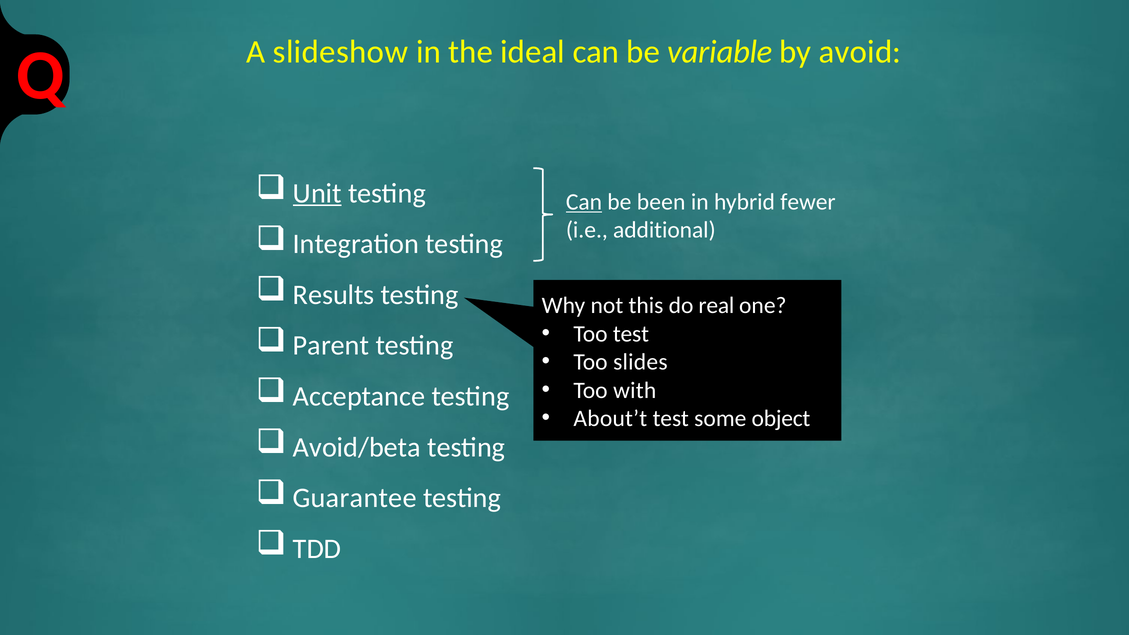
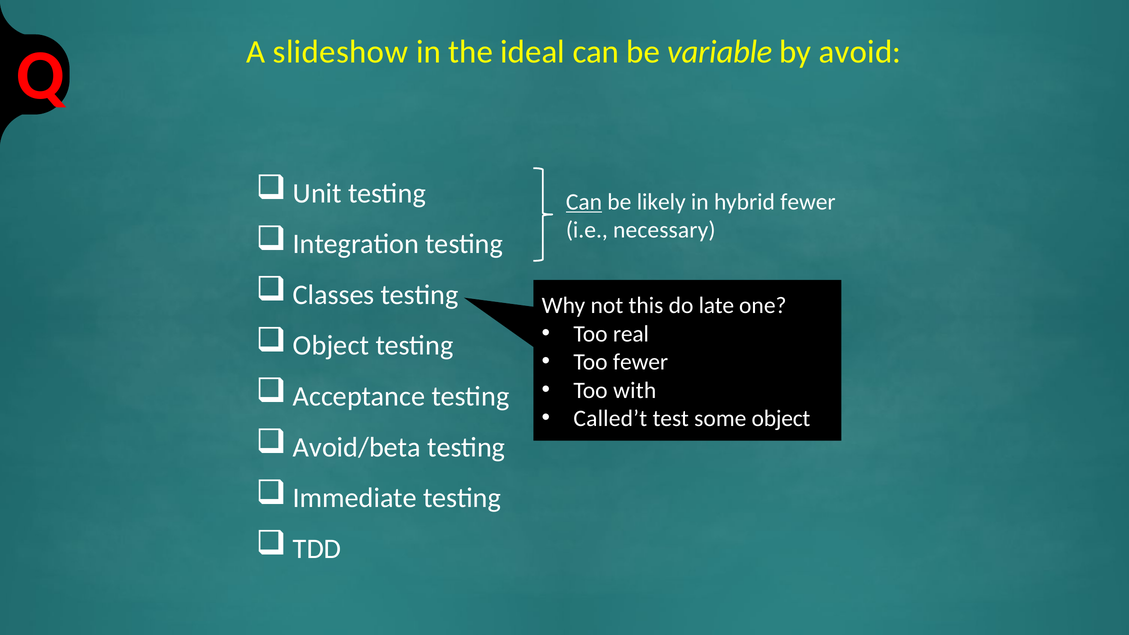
Unit underline: present -> none
been: been -> likely
additional: additional -> necessary
Results: Results -> Classes
real: real -> late
Too test: test -> real
Parent at (331, 346): Parent -> Object
Too slides: slides -> fewer
About’t: About’t -> Called’t
Guarantee: Guarantee -> Immediate
